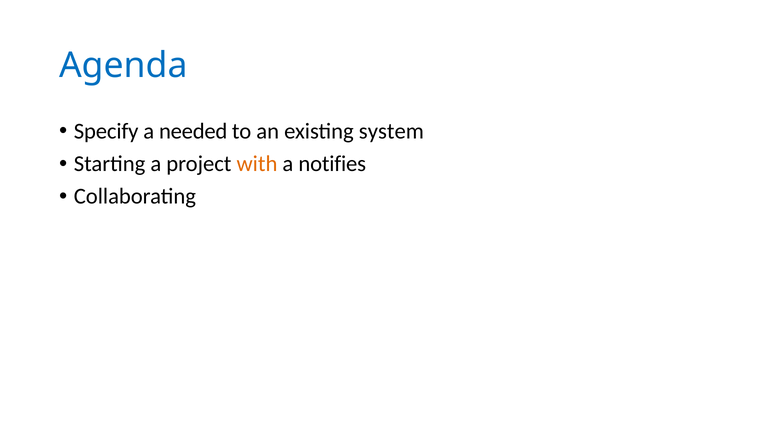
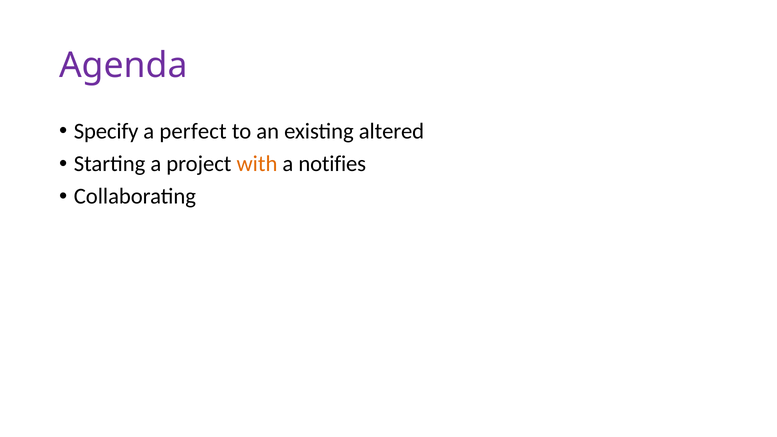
Agenda colour: blue -> purple
needed: needed -> perfect
system: system -> altered
